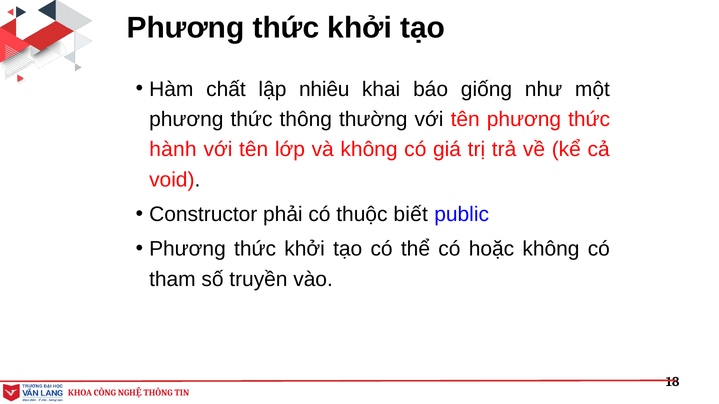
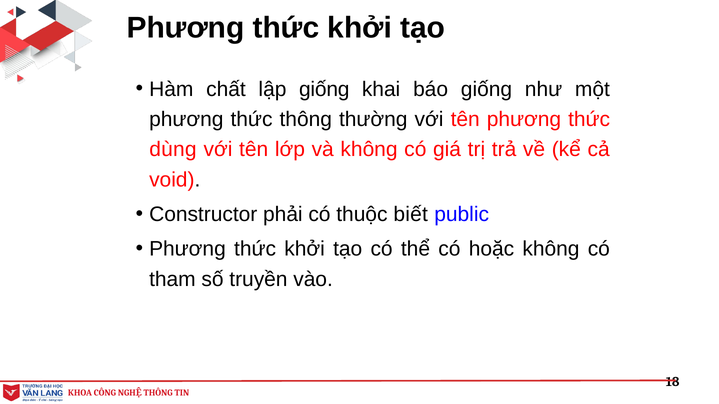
lập nhiêu: nhiêu -> giống
hành: hành -> dùng
